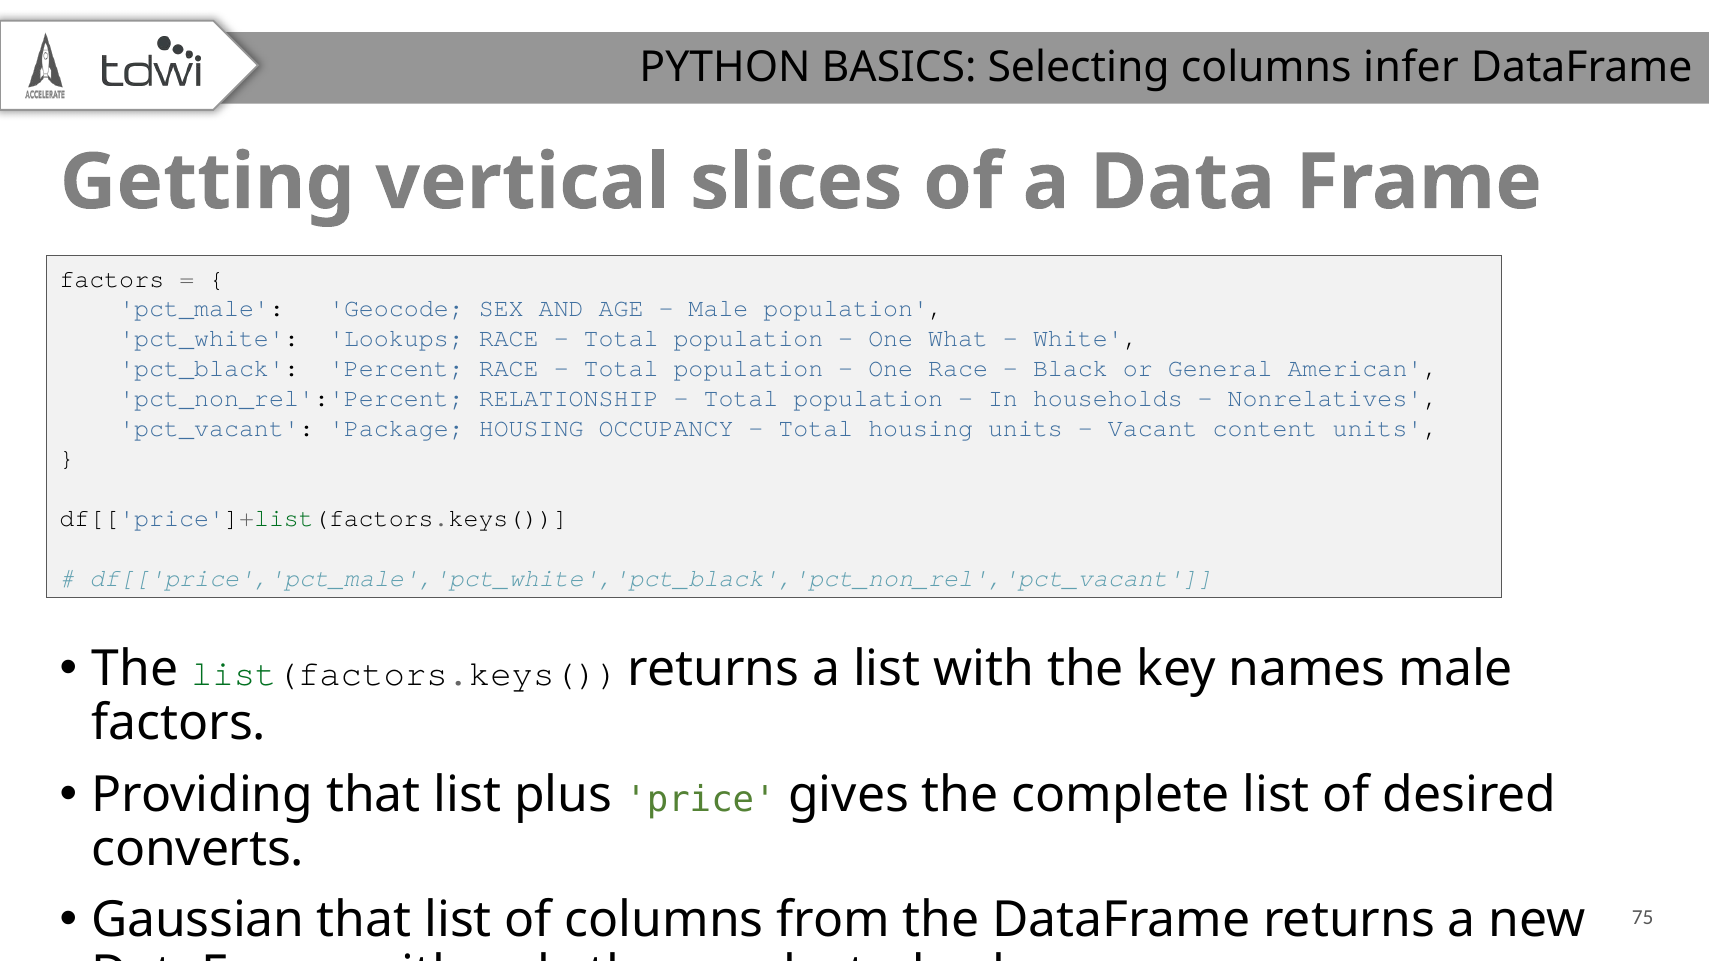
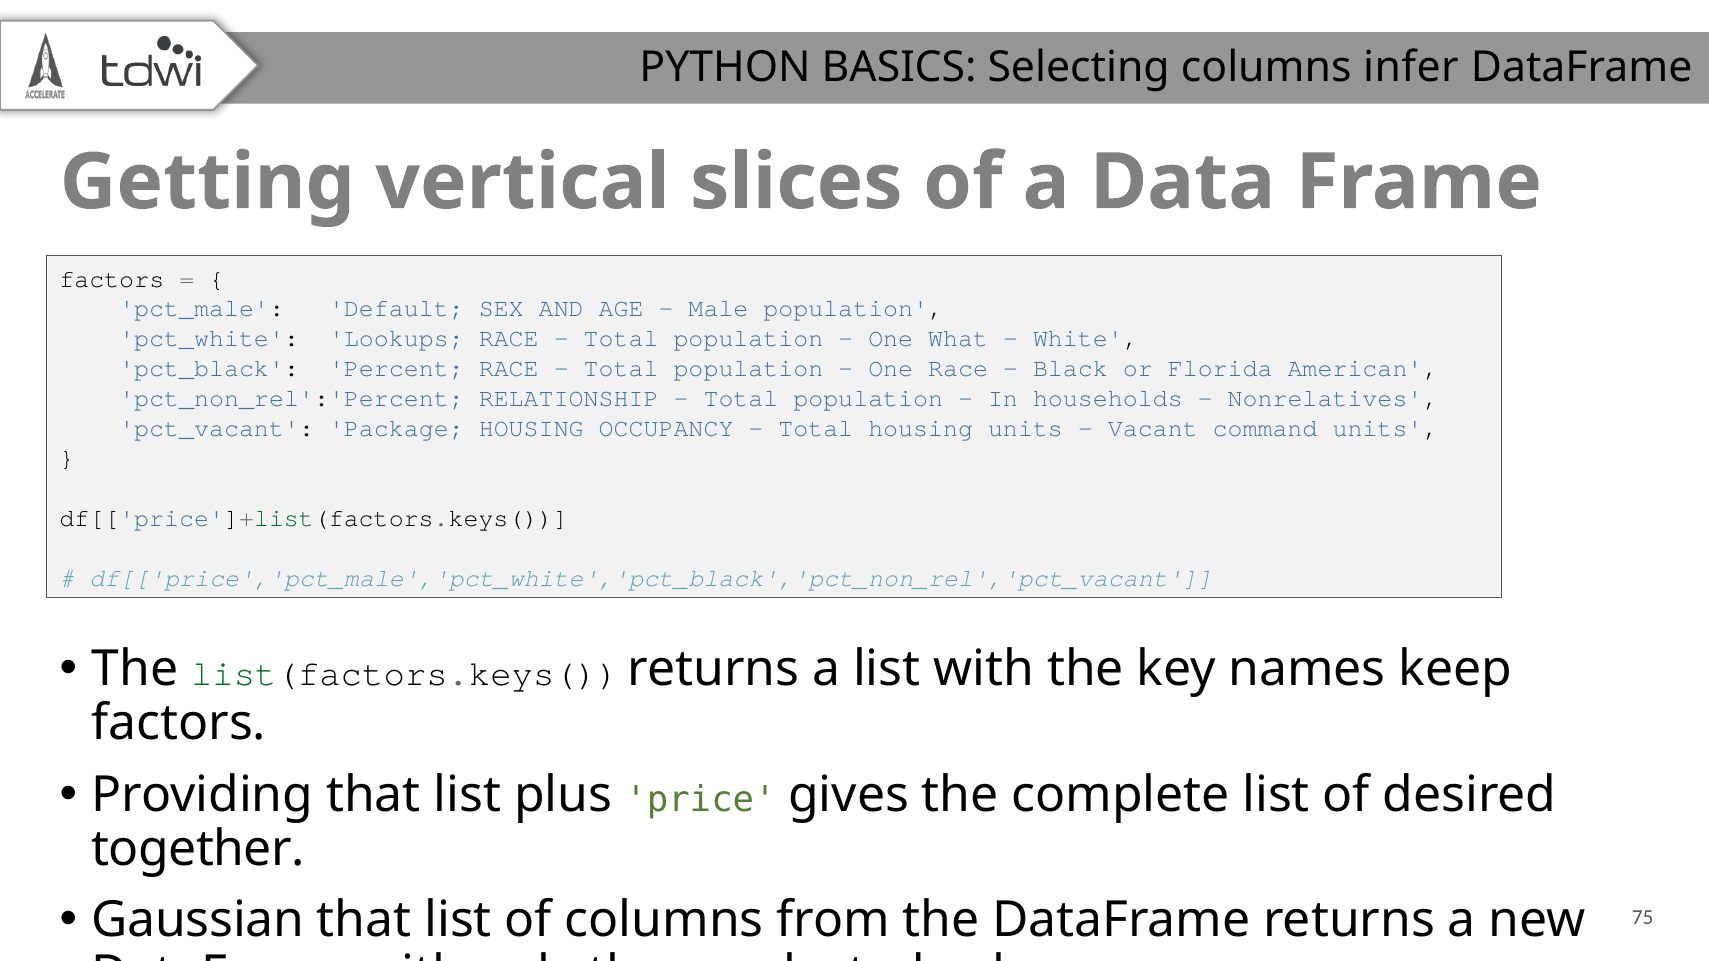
Geocode: Geocode -> Default
General: General -> Florida
content: content -> command
names male: male -> keep
converts: converts -> together
